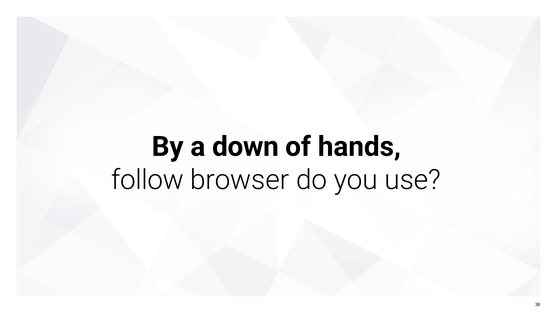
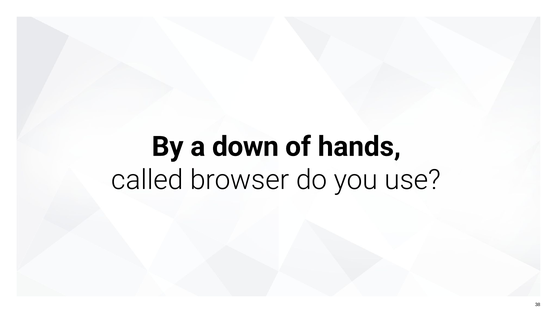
follow: follow -> called
